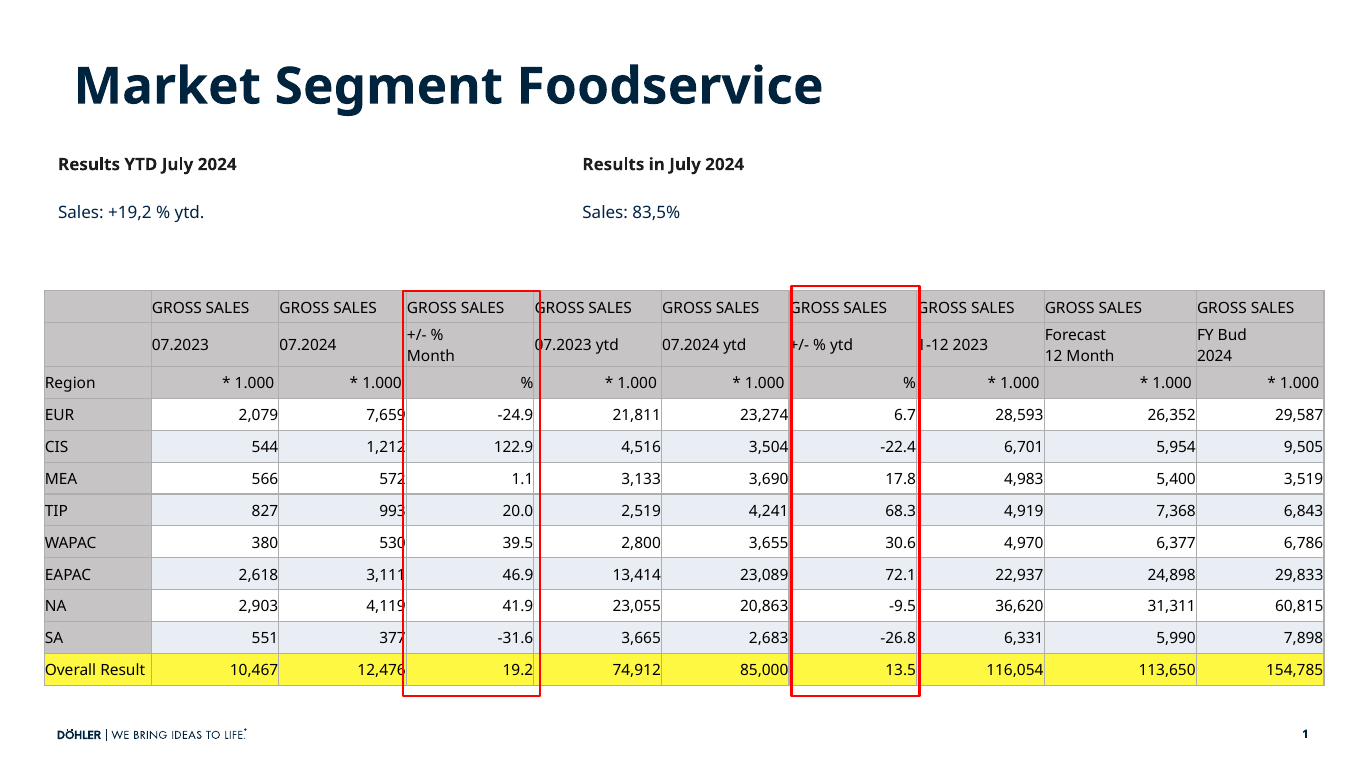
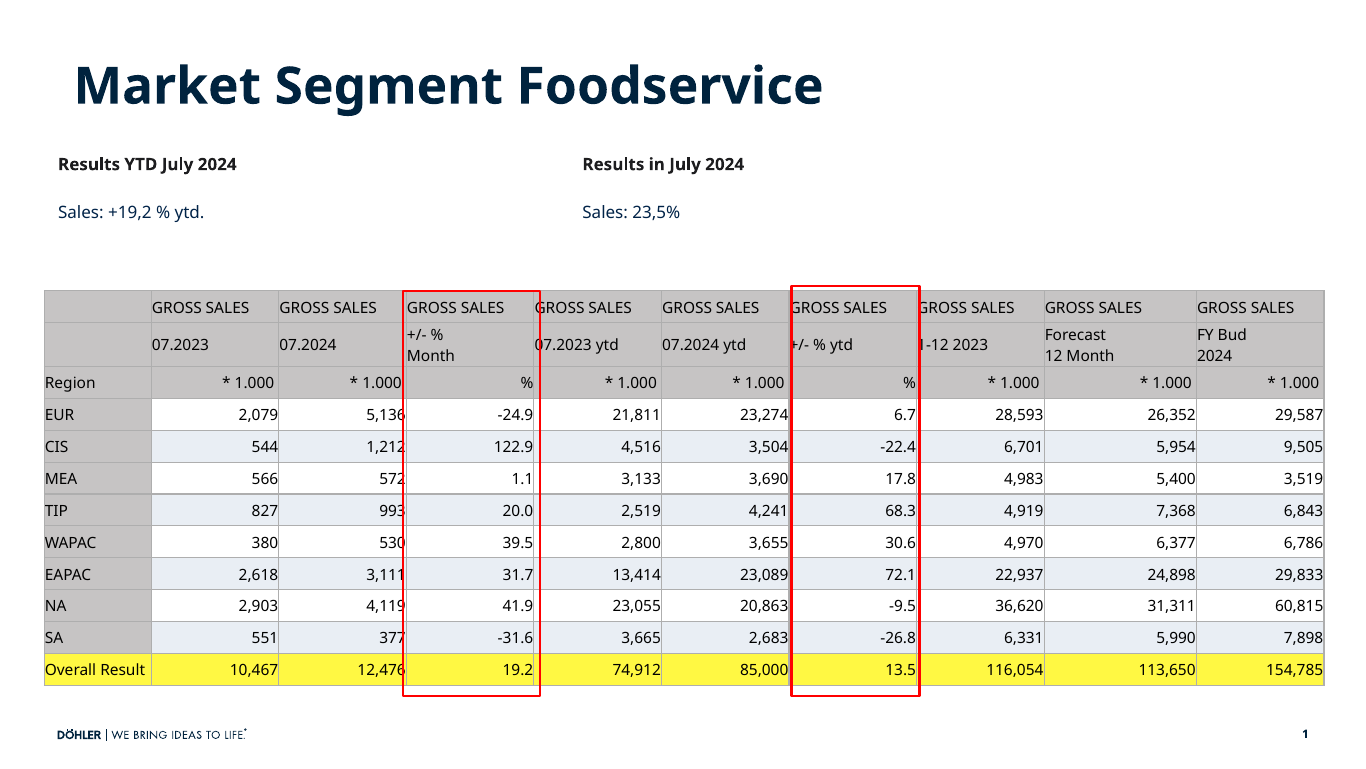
83,5%: 83,5% -> 23,5%
7,659: 7,659 -> 5,136
46.9: 46.9 -> 31.7
